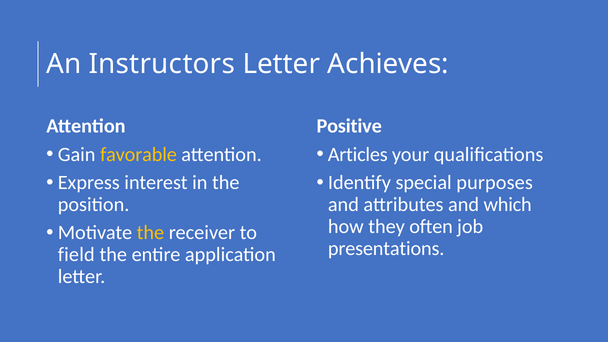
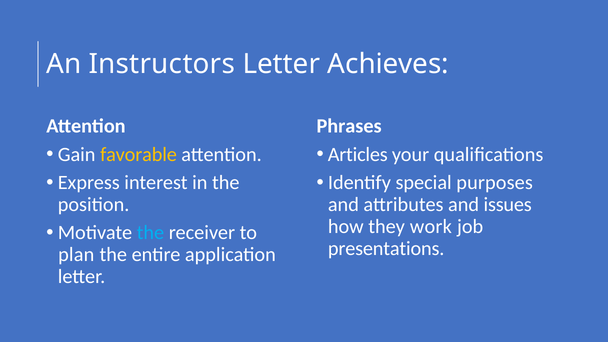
Positive: Positive -> Phrases
which: which -> issues
often: often -> work
the at (150, 233) colour: yellow -> light blue
field: field -> plan
